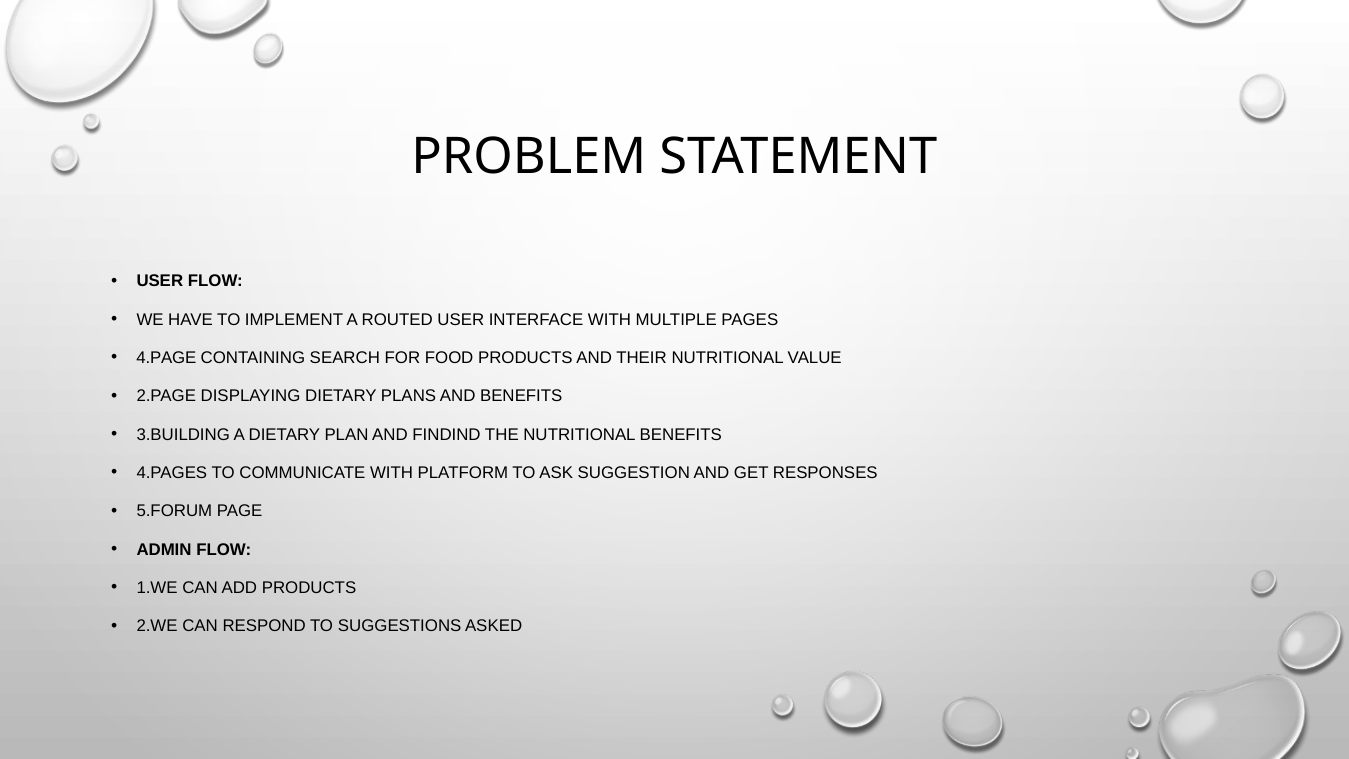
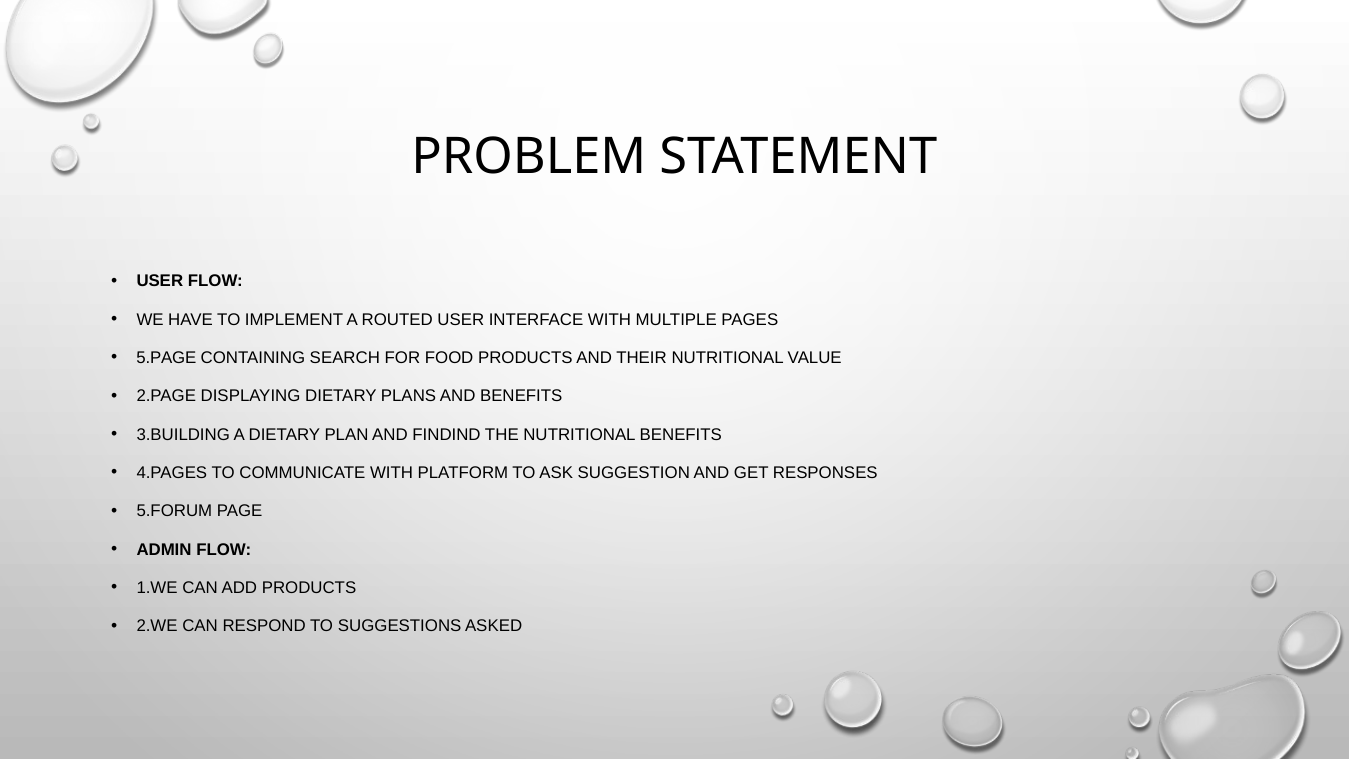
4.PAGE: 4.PAGE -> 5.PAGE
